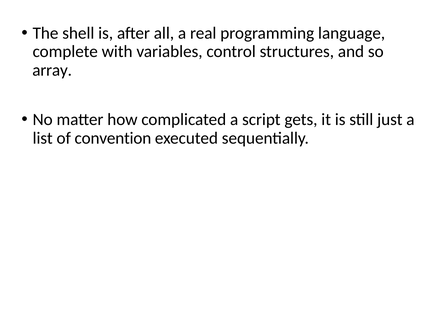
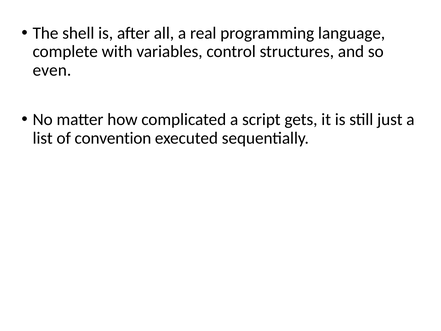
array: array -> even
